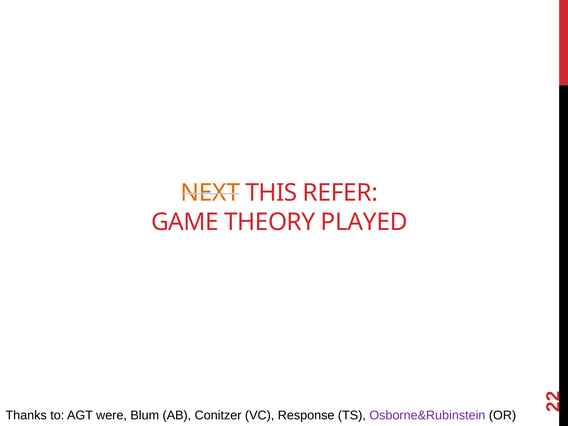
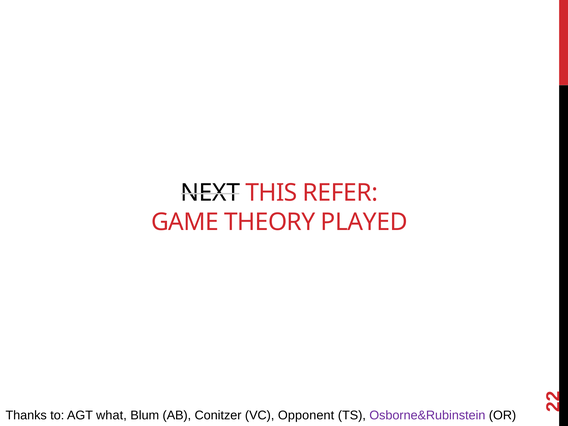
NEXT colour: orange -> black
were: were -> what
Response: Response -> Opponent
